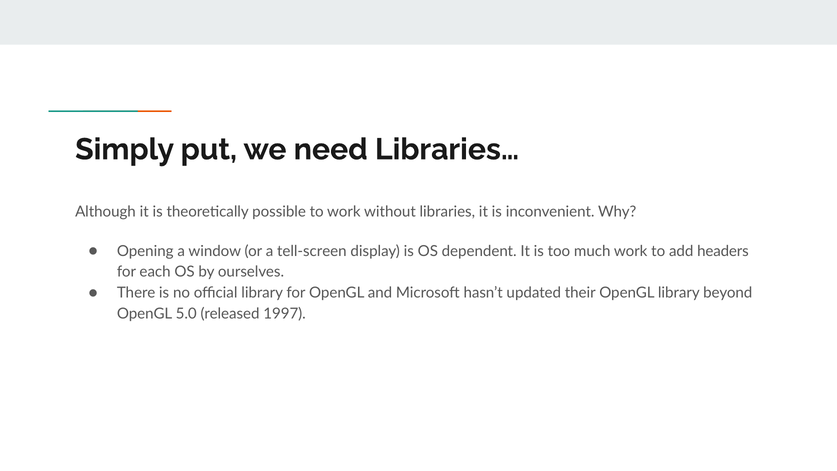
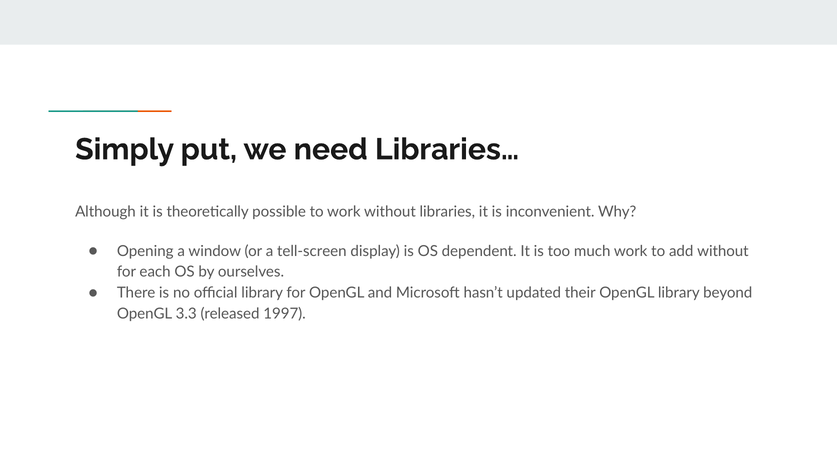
add headers: headers -> without
5.0: 5.0 -> 3.3
